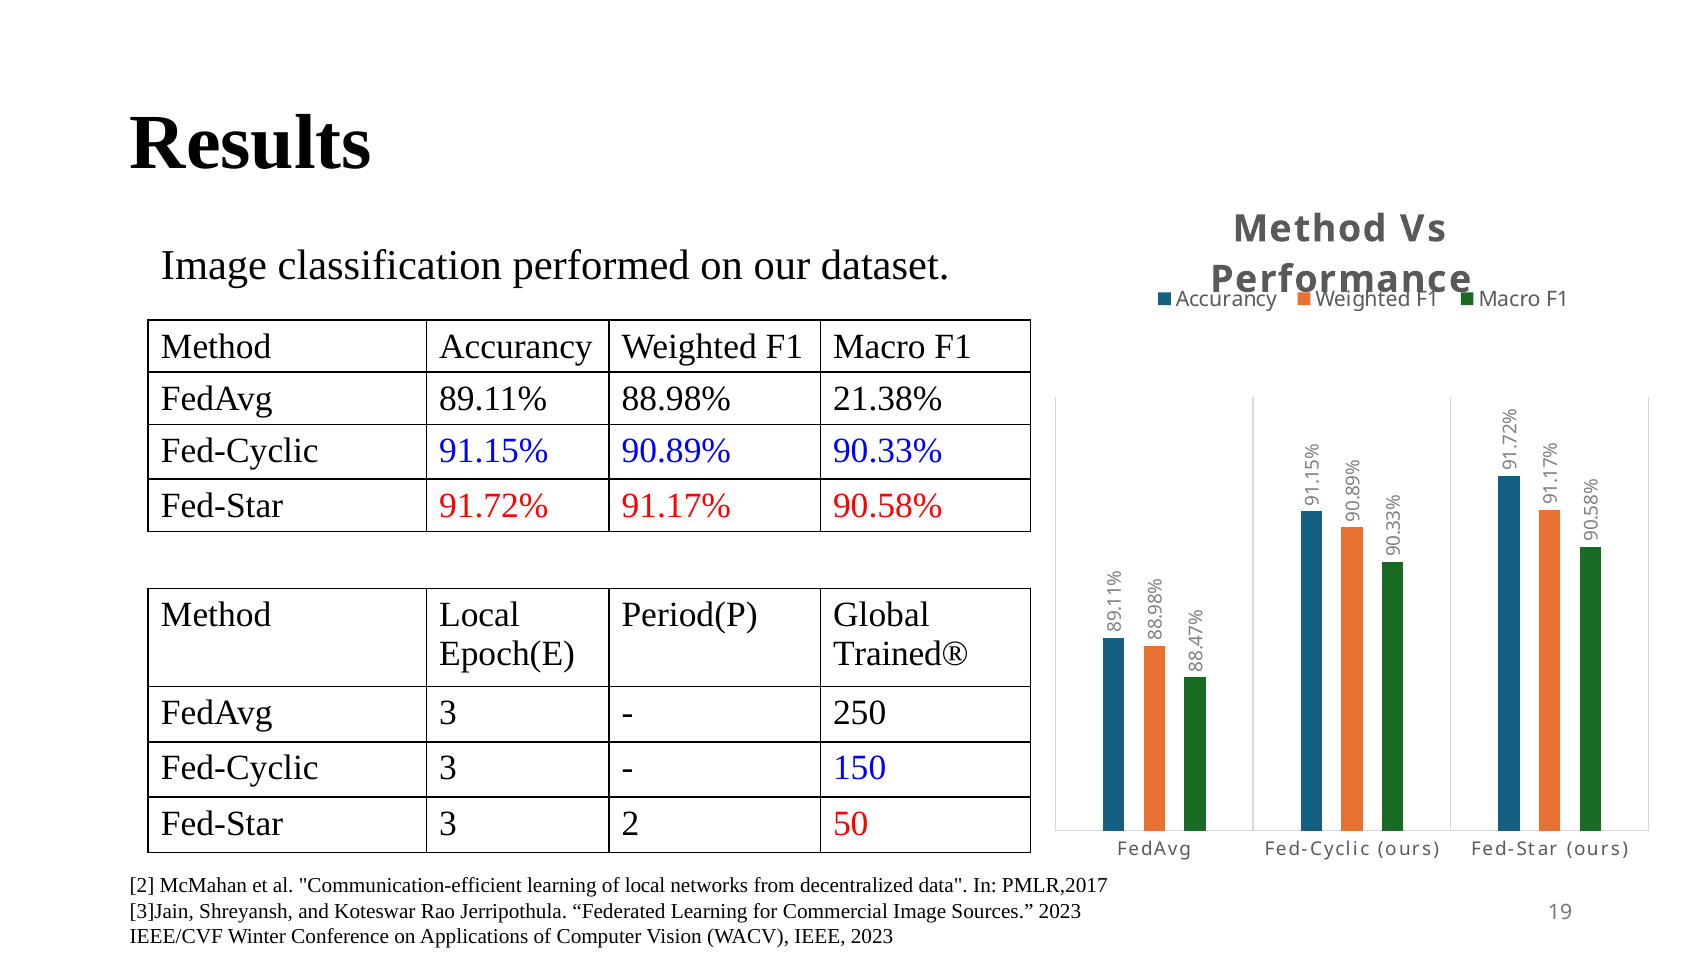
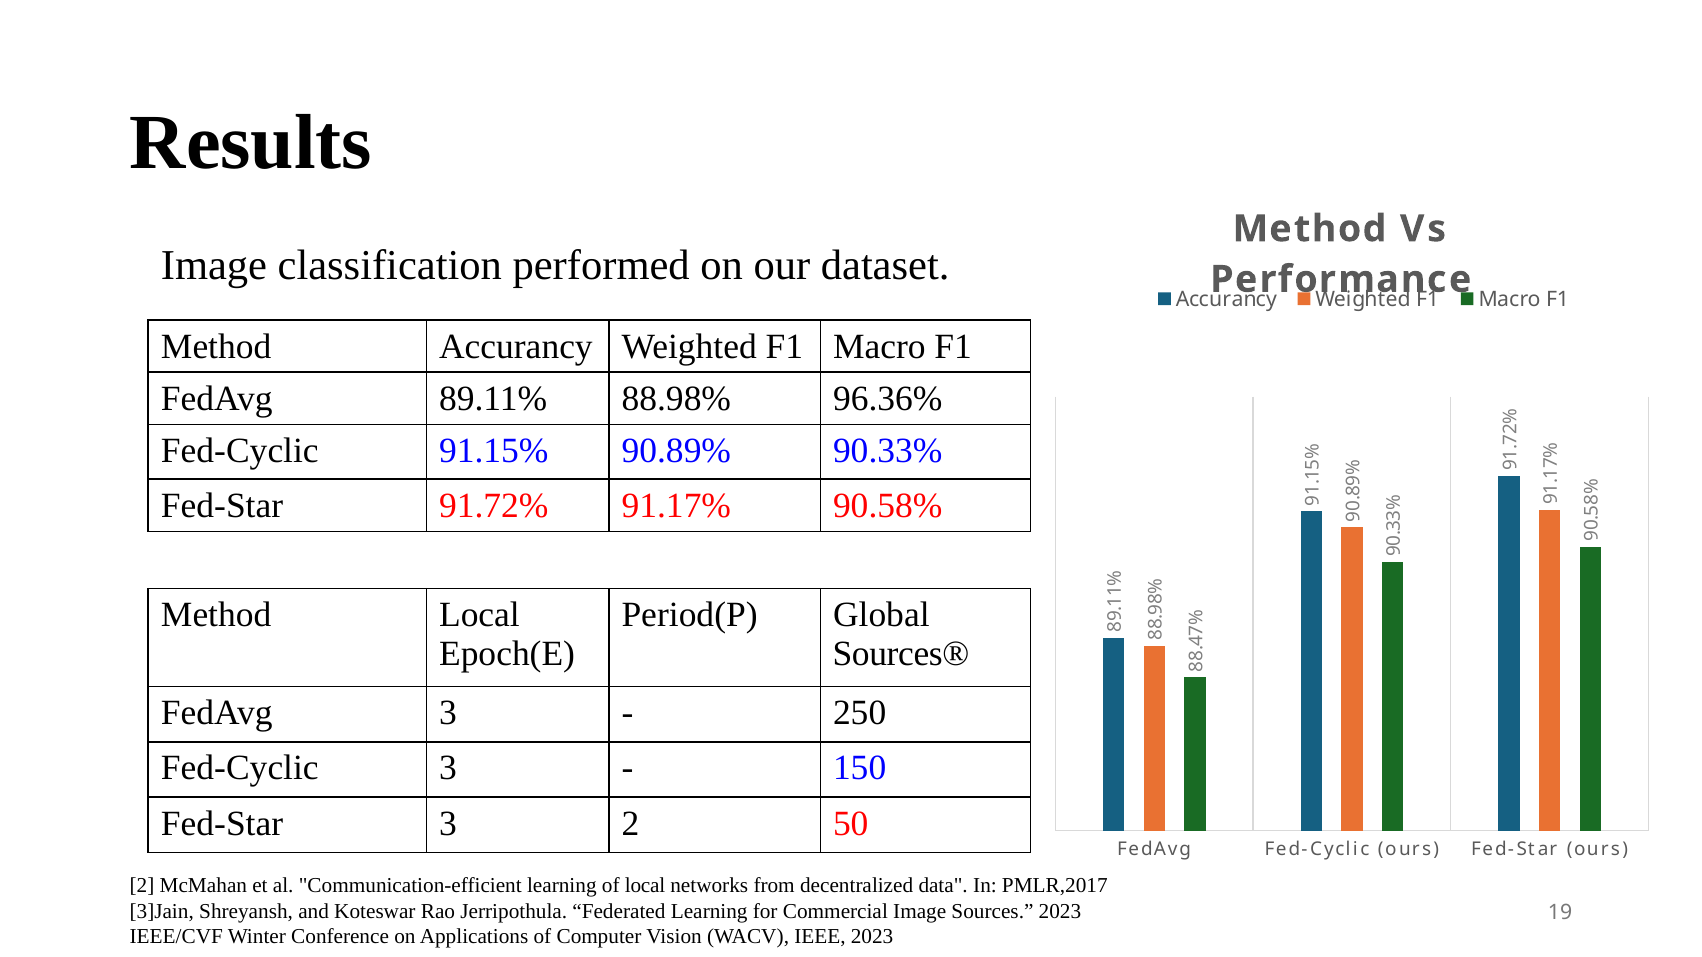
21.38%: 21.38% -> 96.36%
Trained®: Trained® -> Sources®
